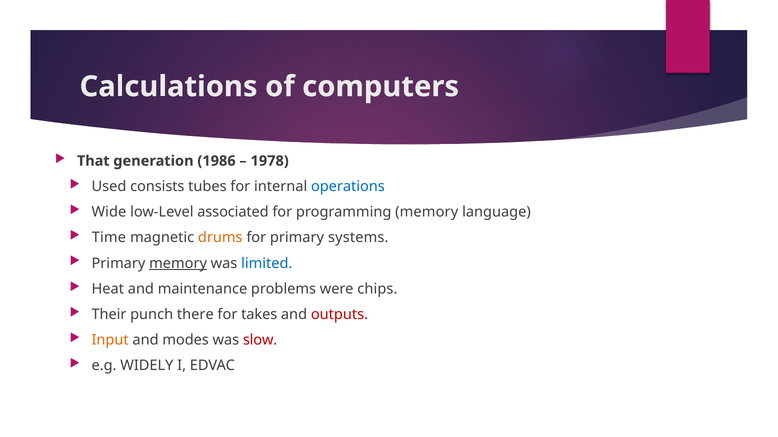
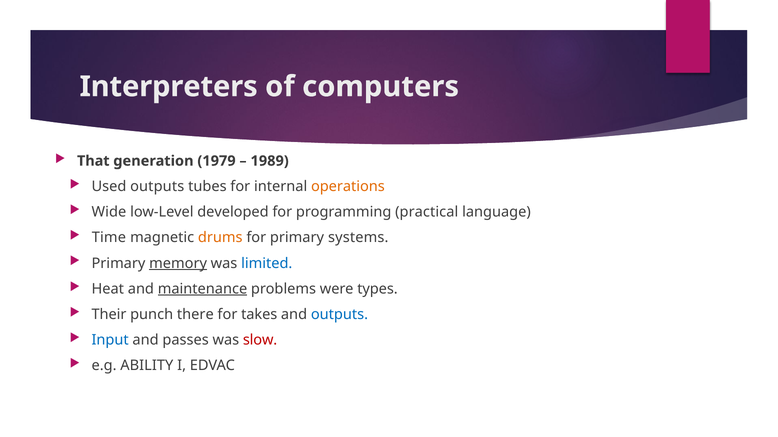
Calculations: Calculations -> Interpreters
1986: 1986 -> 1979
1978: 1978 -> 1989
Used consists: consists -> outputs
operations colour: blue -> orange
associated: associated -> developed
programming memory: memory -> practical
maintenance underline: none -> present
chips: chips -> types
outputs at (340, 315) colour: red -> blue
Input colour: orange -> blue
modes: modes -> passes
WIDELY: WIDELY -> ABILITY
